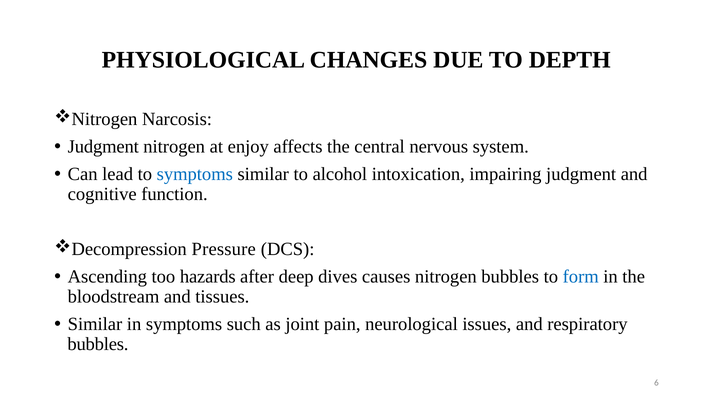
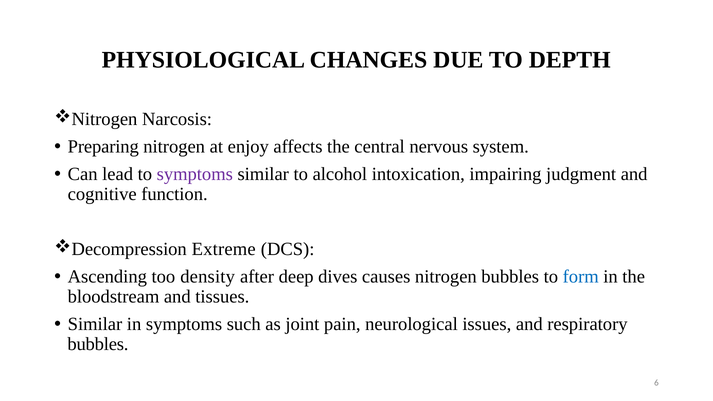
Judgment at (103, 147): Judgment -> Preparing
symptoms at (195, 174) colour: blue -> purple
Pressure: Pressure -> Extreme
hazards: hazards -> density
